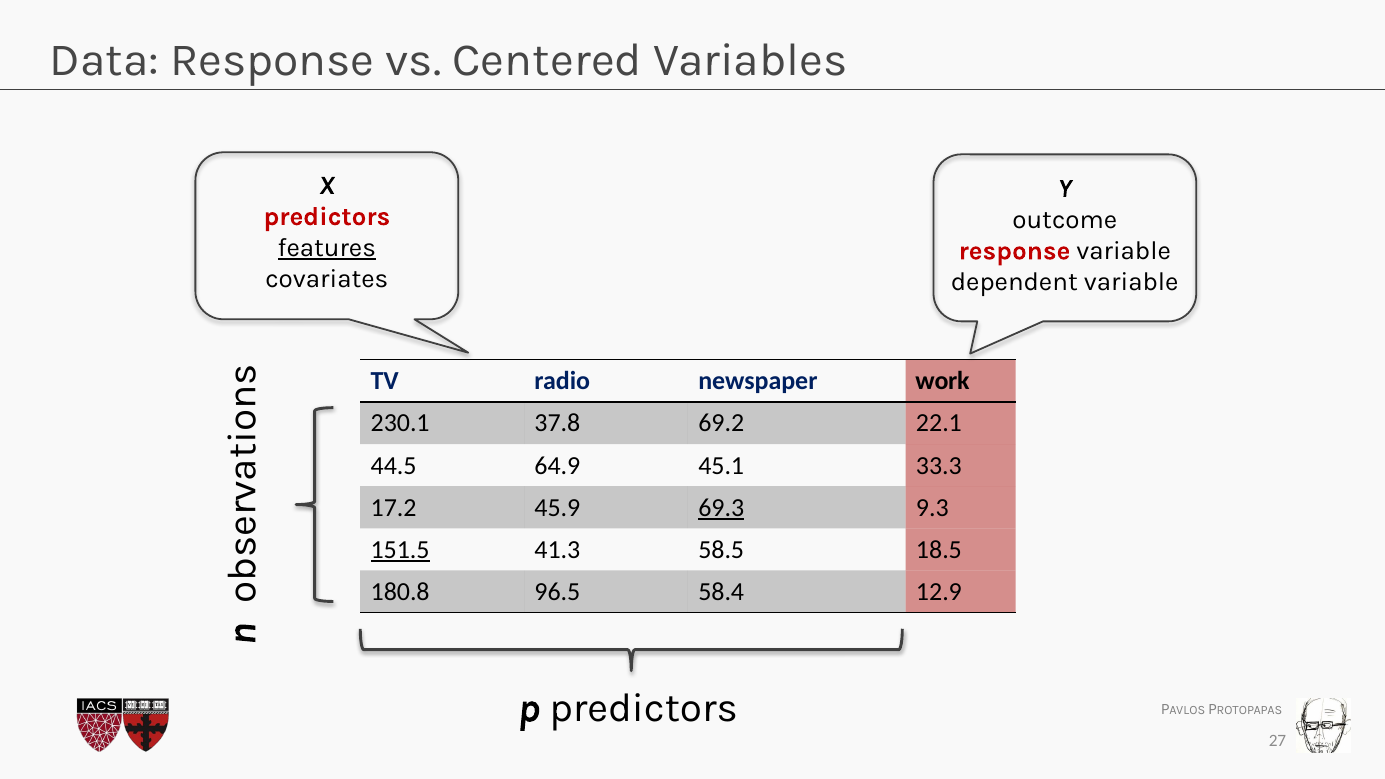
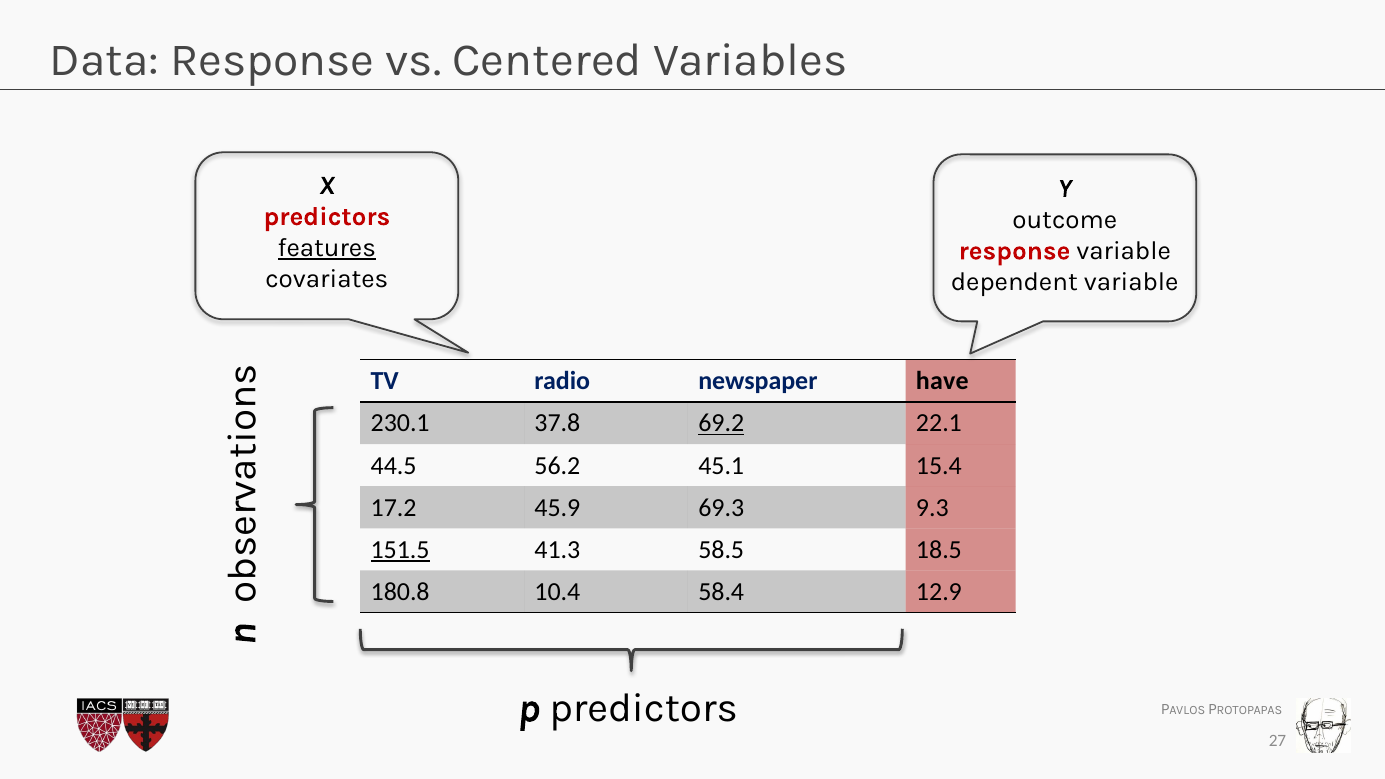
work: work -> have
69.2 underline: none -> present
64.9: 64.9 -> 56.2
33.3: 33.3 -> 15.4
69.3 underline: present -> none
96.5: 96.5 -> 10.4
